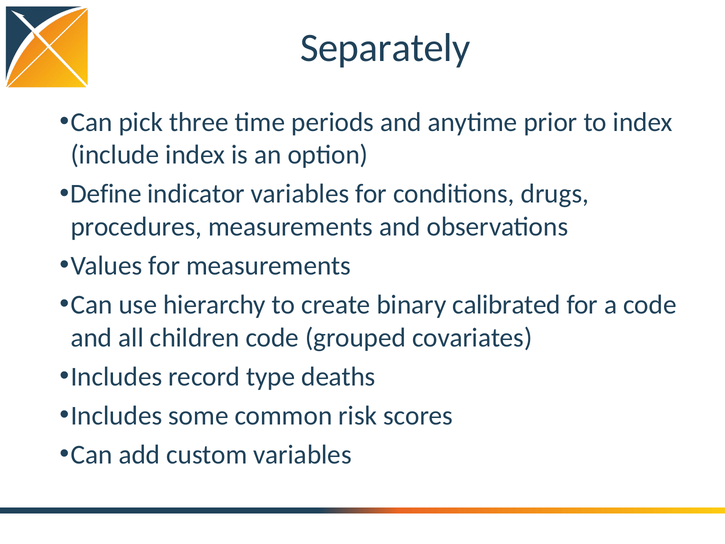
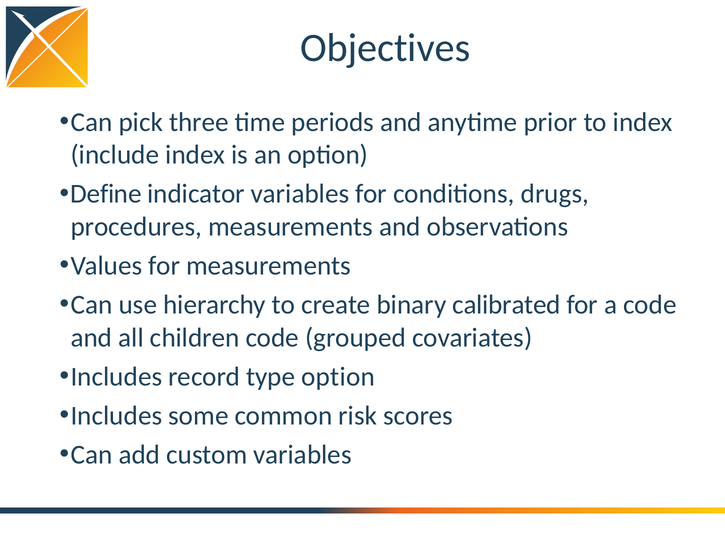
Separately: Separately -> Objectives
type deaths: deaths -> option
